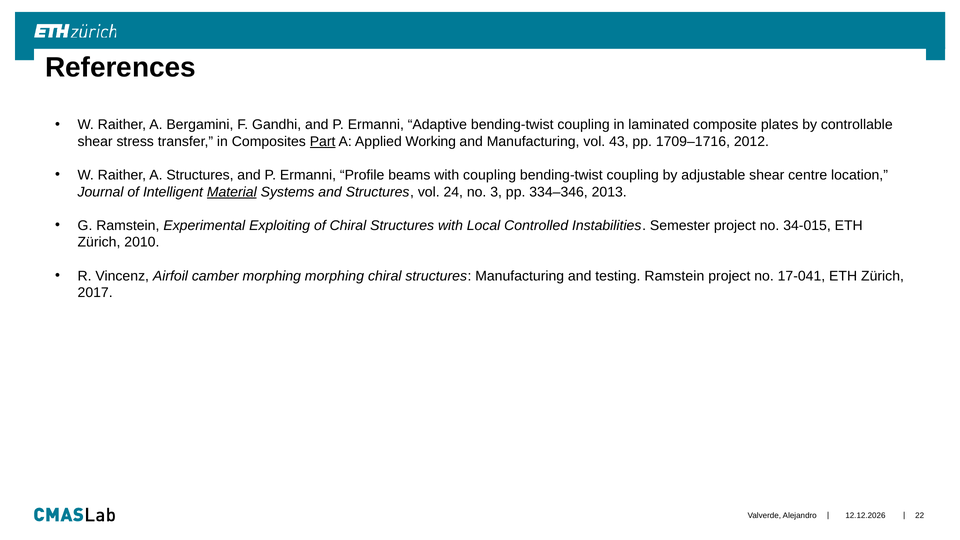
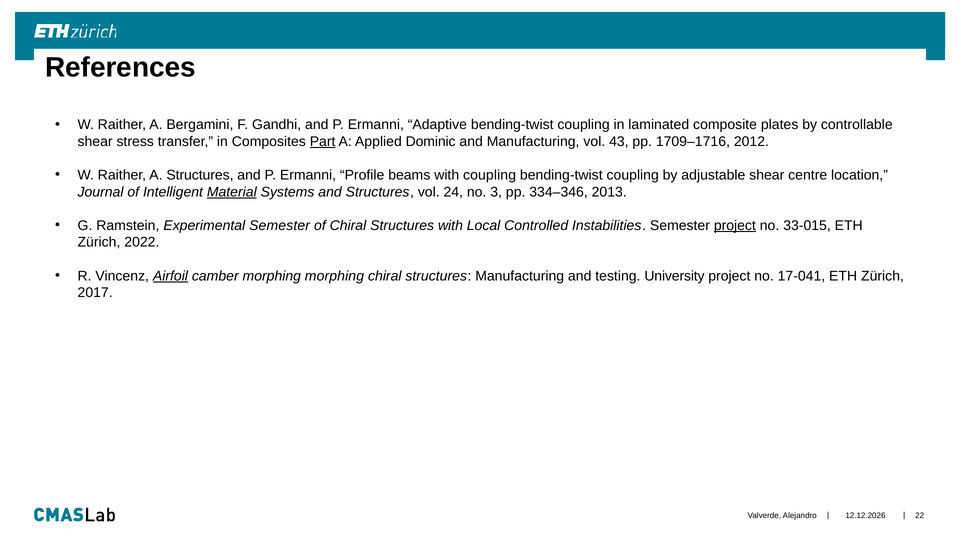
Working: Working -> Dominic
Experimental Exploiting: Exploiting -> Semester
project at (735, 226) underline: none -> present
34-015: 34-015 -> 33-015
2010: 2010 -> 2022
Airfoil underline: none -> present
testing Ramstein: Ramstein -> University
